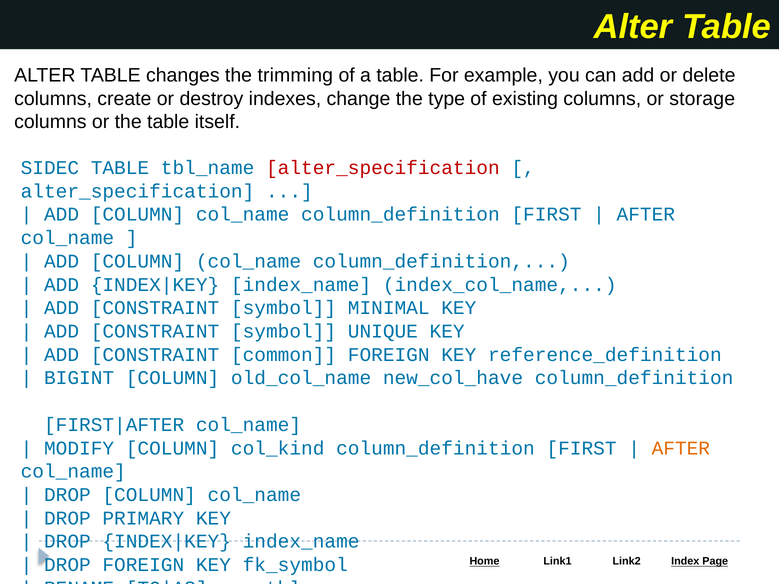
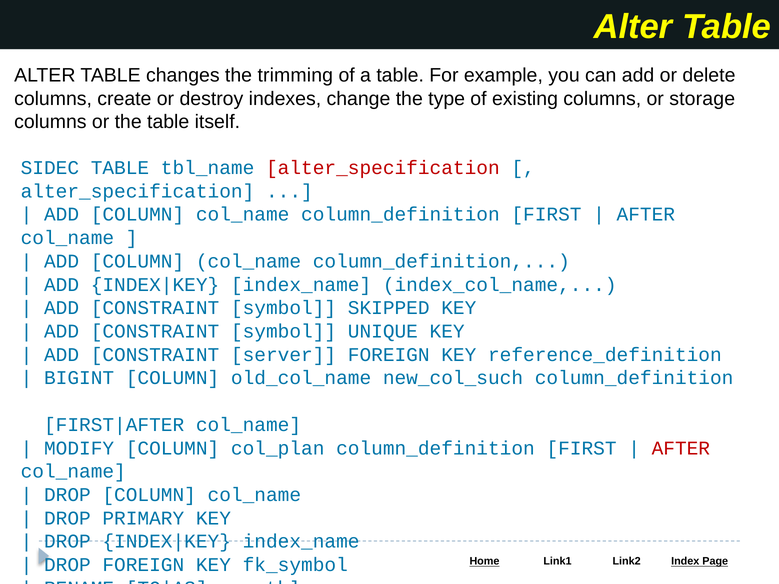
MINIMAL: MINIMAL -> SKIPPED
common: common -> server
new_col_have: new_col_have -> new_col_such
col_kind: col_kind -> col_plan
AFTER at (681, 448) colour: orange -> red
